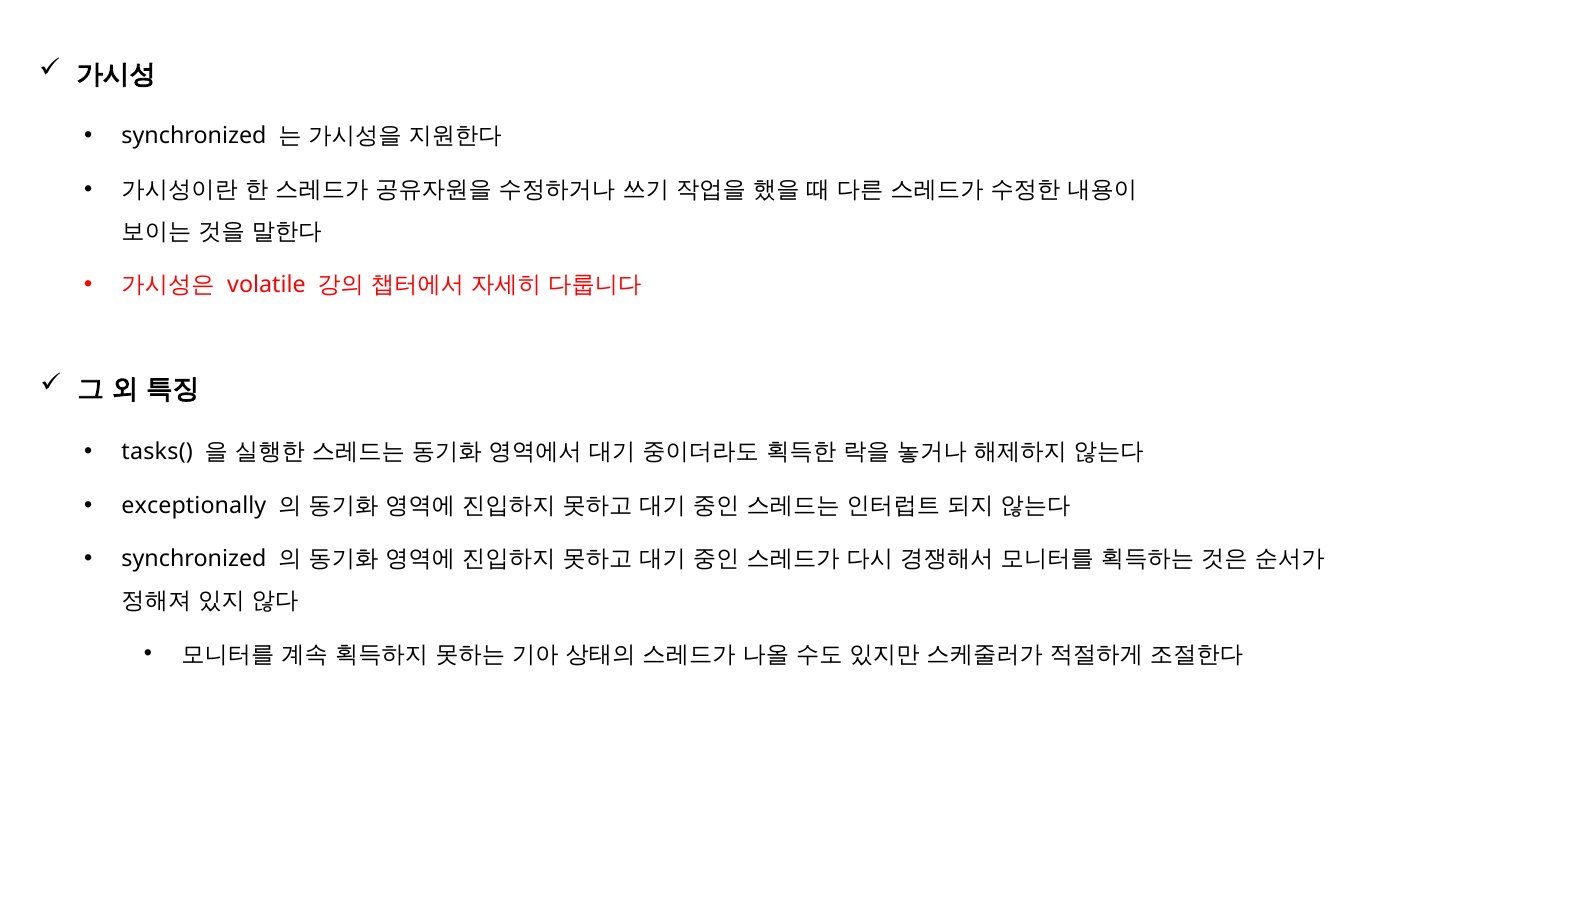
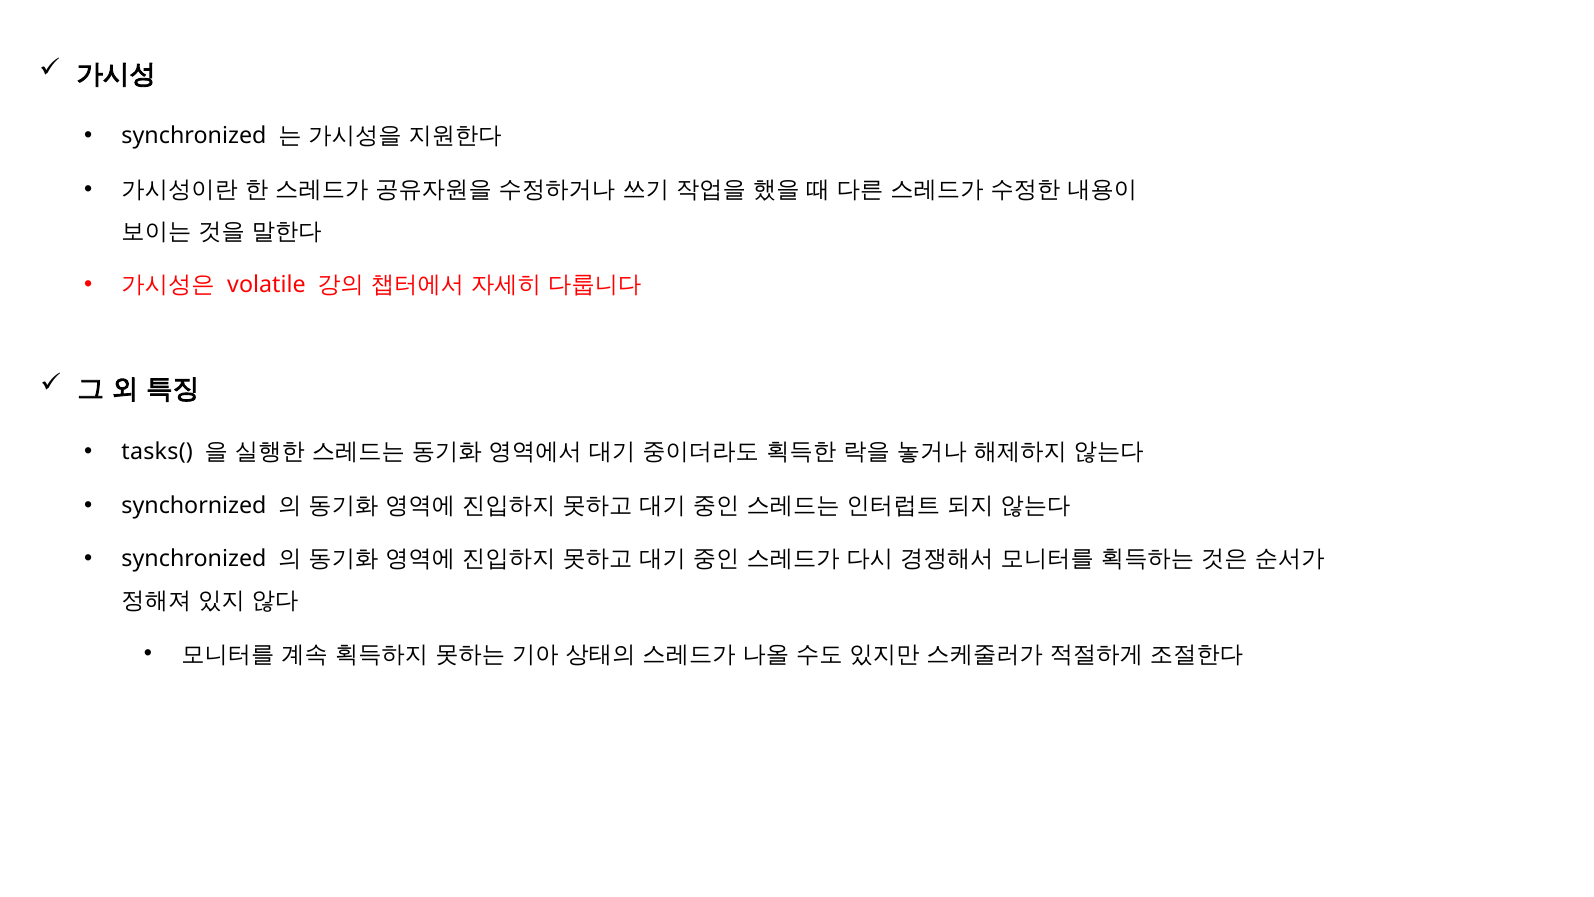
exceptionally: exceptionally -> synchornized
